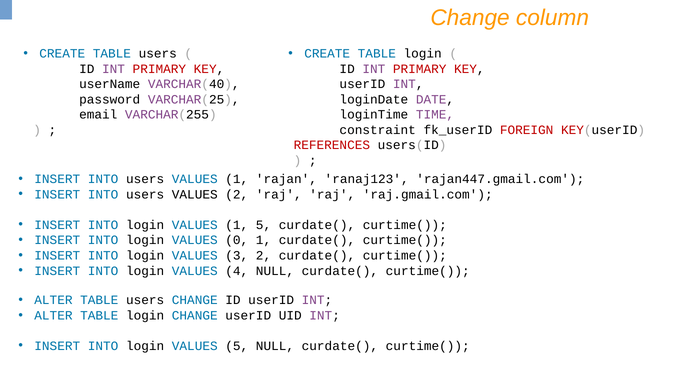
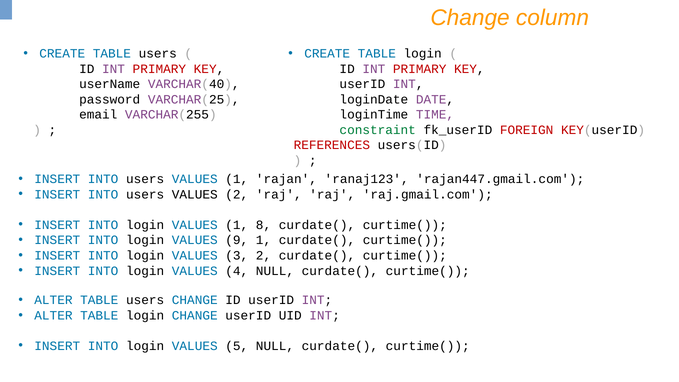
constraint colour: black -> green
1 5: 5 -> 8
0: 0 -> 9
